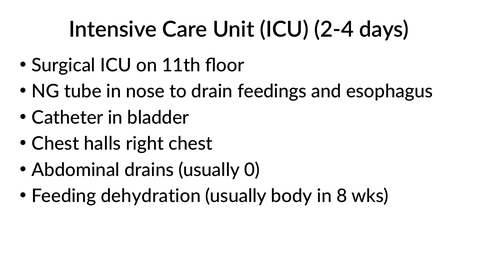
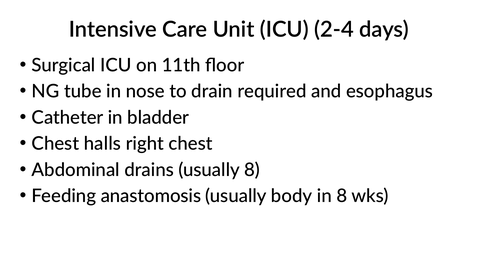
feedings: feedings -> required
usually 0: 0 -> 8
dehydration: dehydration -> anastomosis
